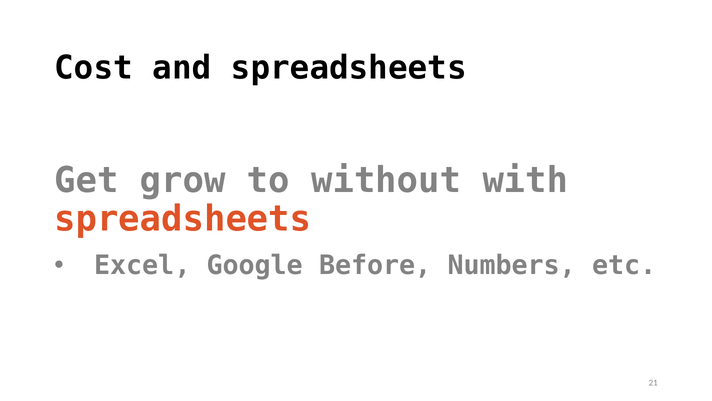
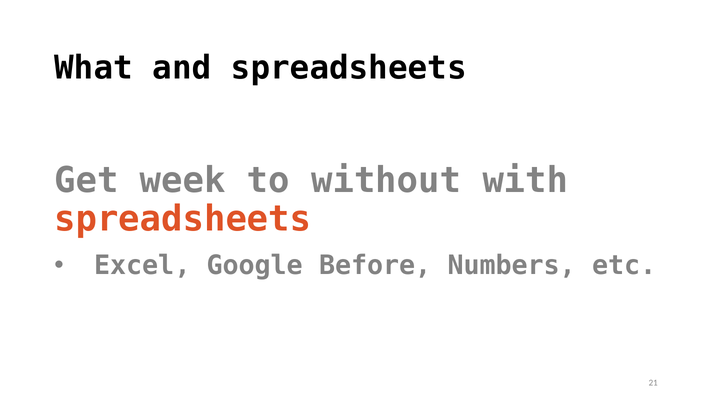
Cost: Cost -> What
grow: grow -> week
